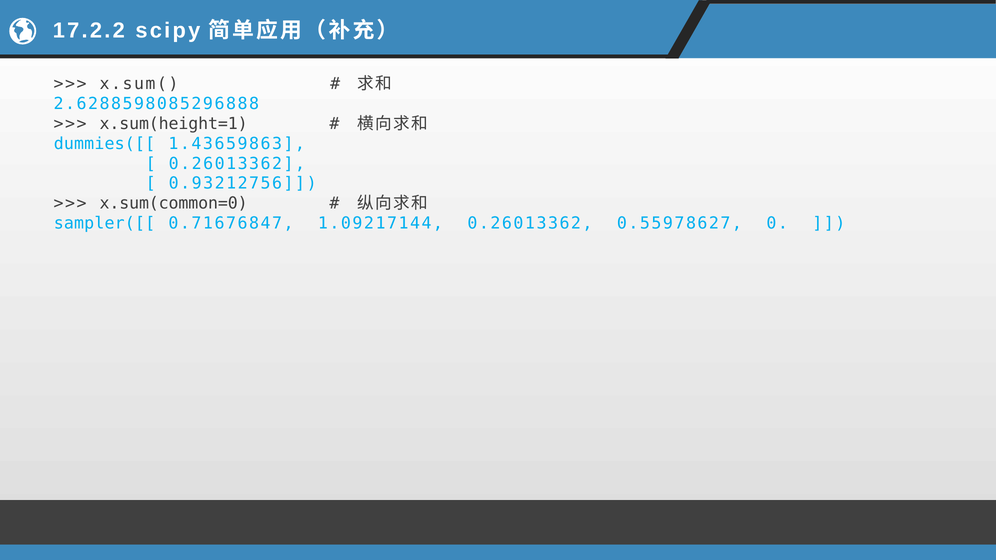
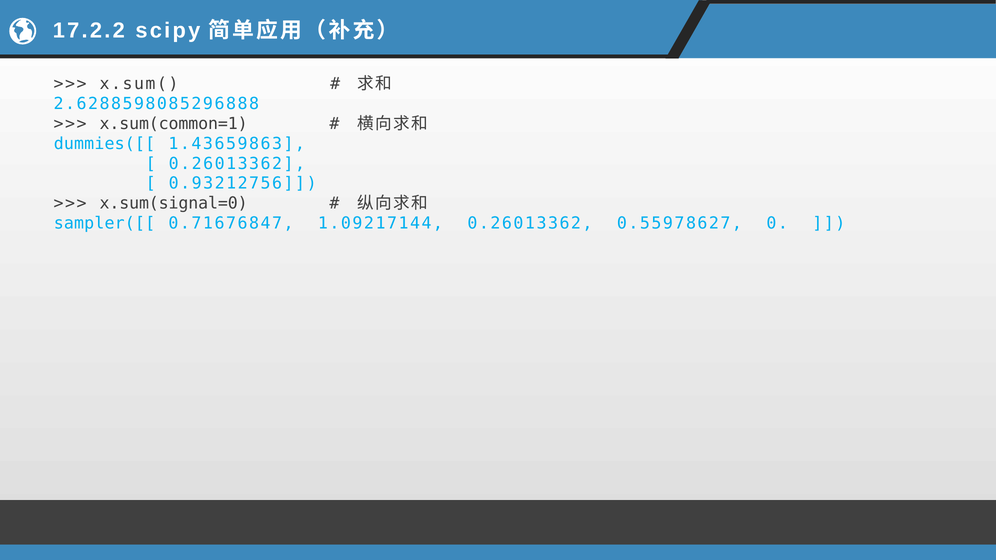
x.sum(height=1: x.sum(height=1 -> x.sum(common=1
x.sum(common=0: x.sum(common=0 -> x.sum(signal=0
